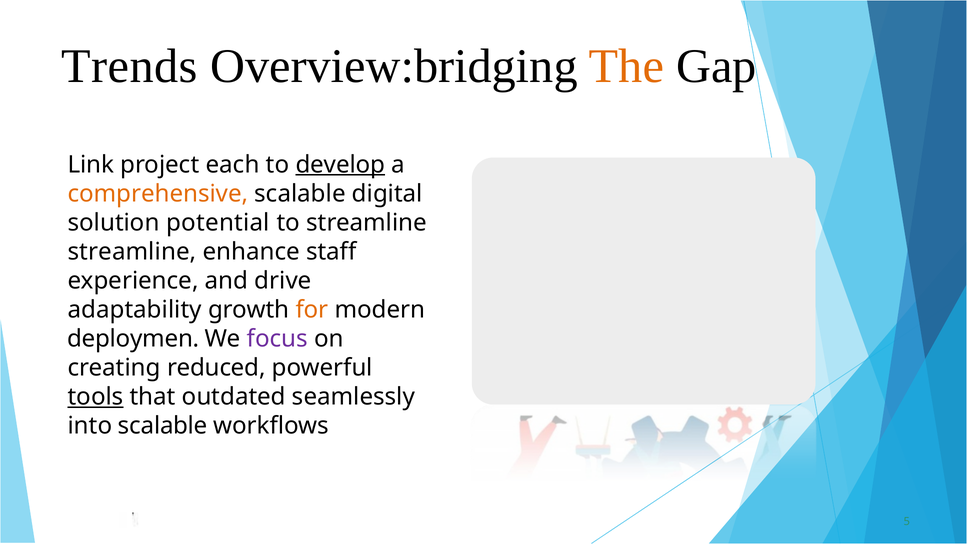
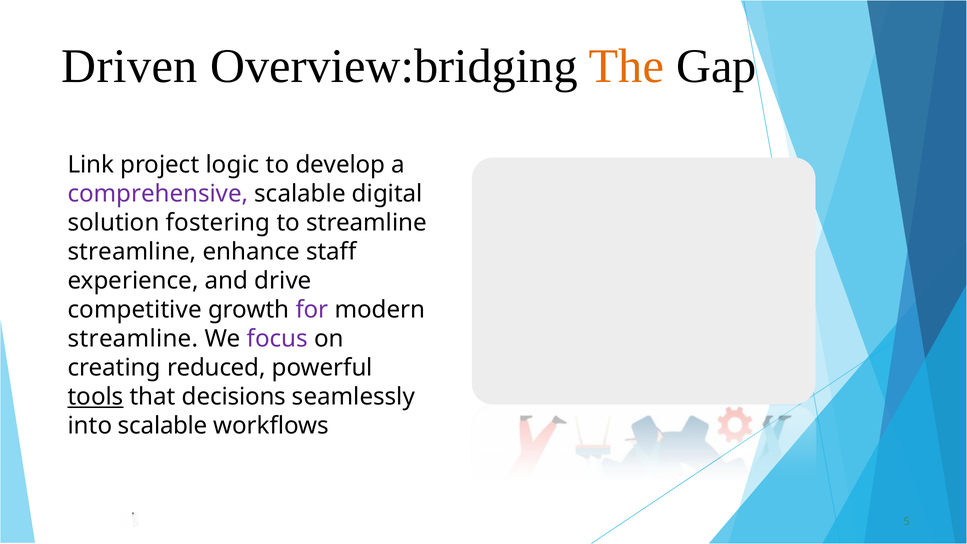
Trends: Trends -> Driven
each: each -> logic
develop underline: present -> none
comprehensive colour: orange -> purple
potential: potential -> fostering
adaptability: adaptability -> competitive
for colour: orange -> purple
deploymen at (133, 339): deploymen -> streamline
outdated: outdated -> decisions
